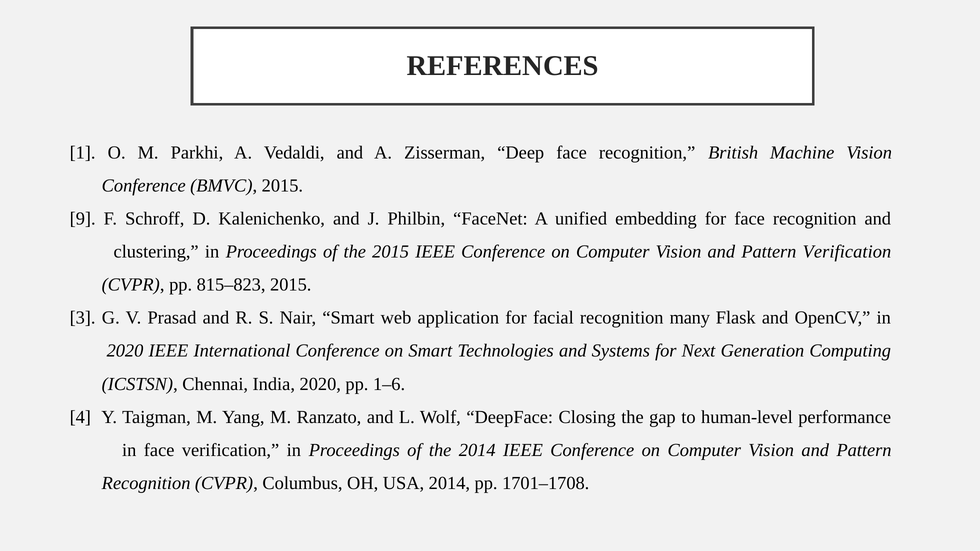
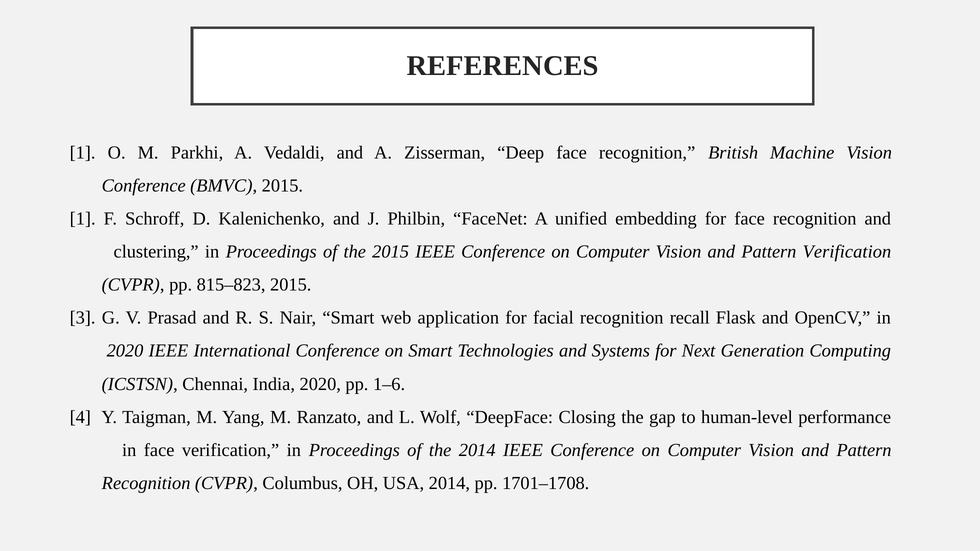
9 at (83, 219): 9 -> 1
many: many -> recall
